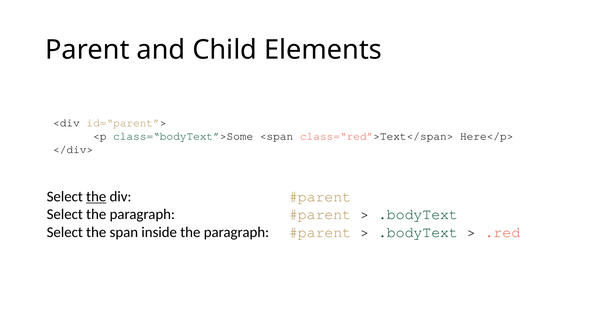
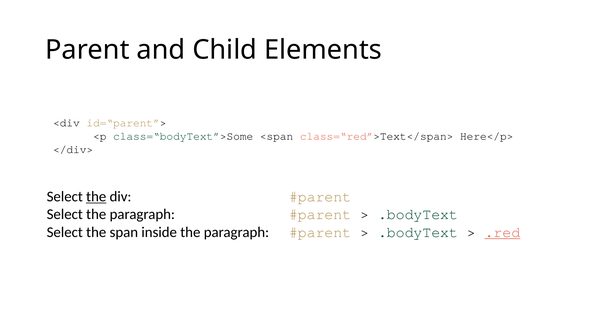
.red underline: none -> present
